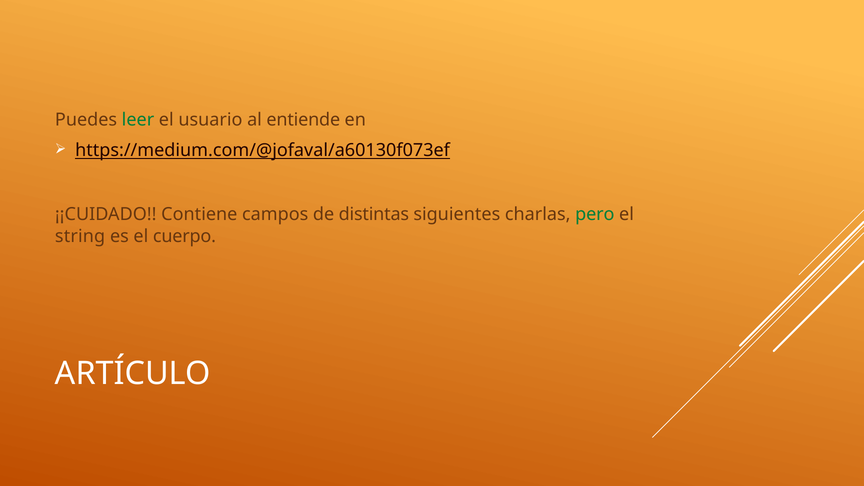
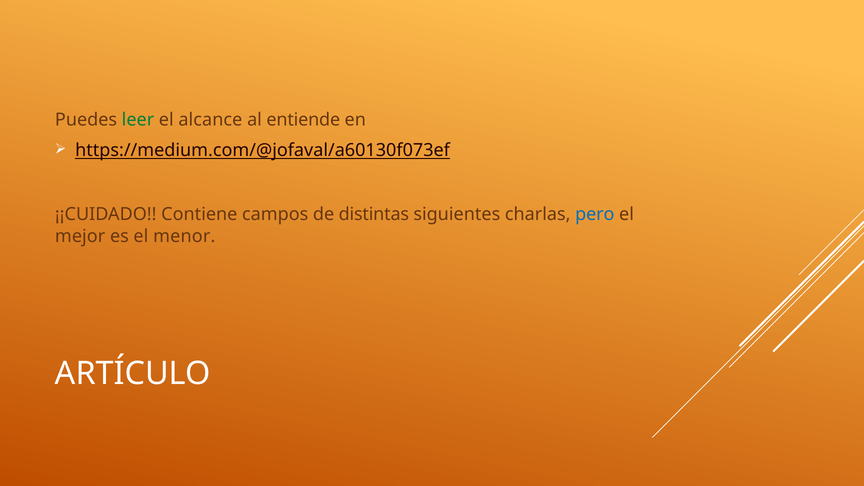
usuario: usuario -> alcance
pero colour: green -> blue
string: string -> mejor
cuerpo: cuerpo -> menor
